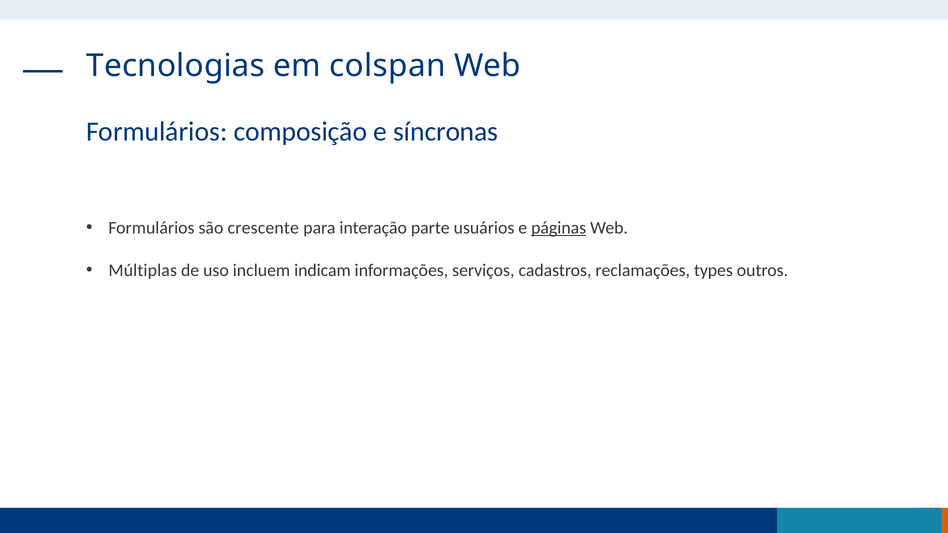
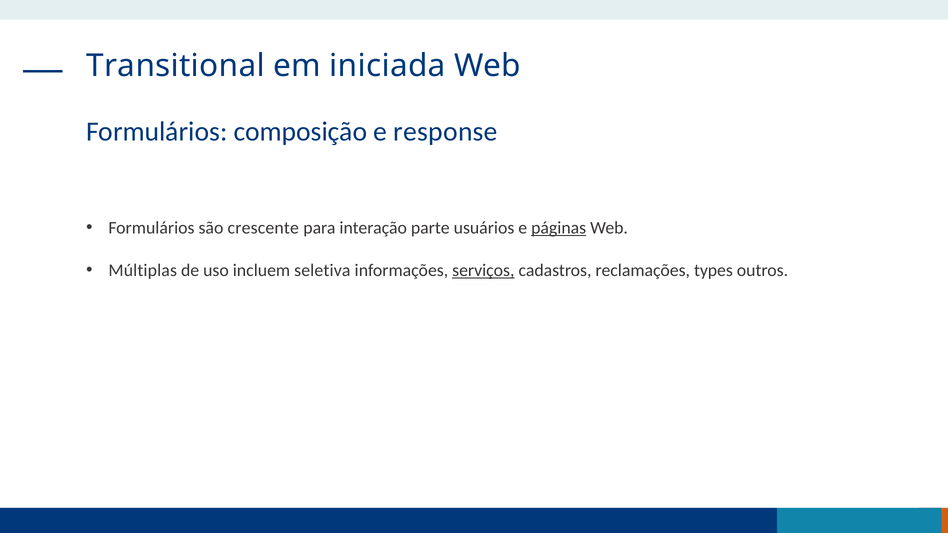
Tecnologias: Tecnologias -> Transitional
colspan: colspan -> iniciada
síncronas: síncronas -> response
indicam: indicam -> seletiva
serviços underline: none -> present
